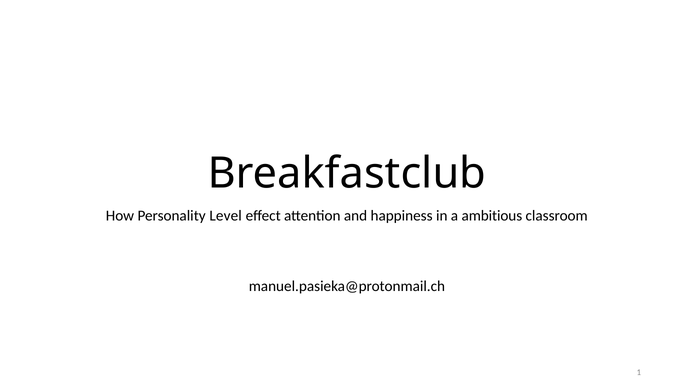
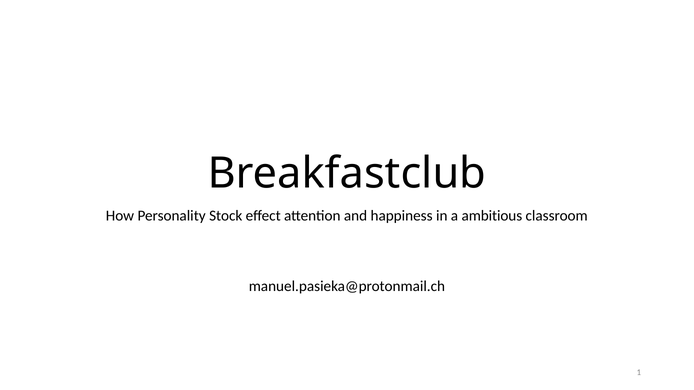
Level: Level -> Stock
